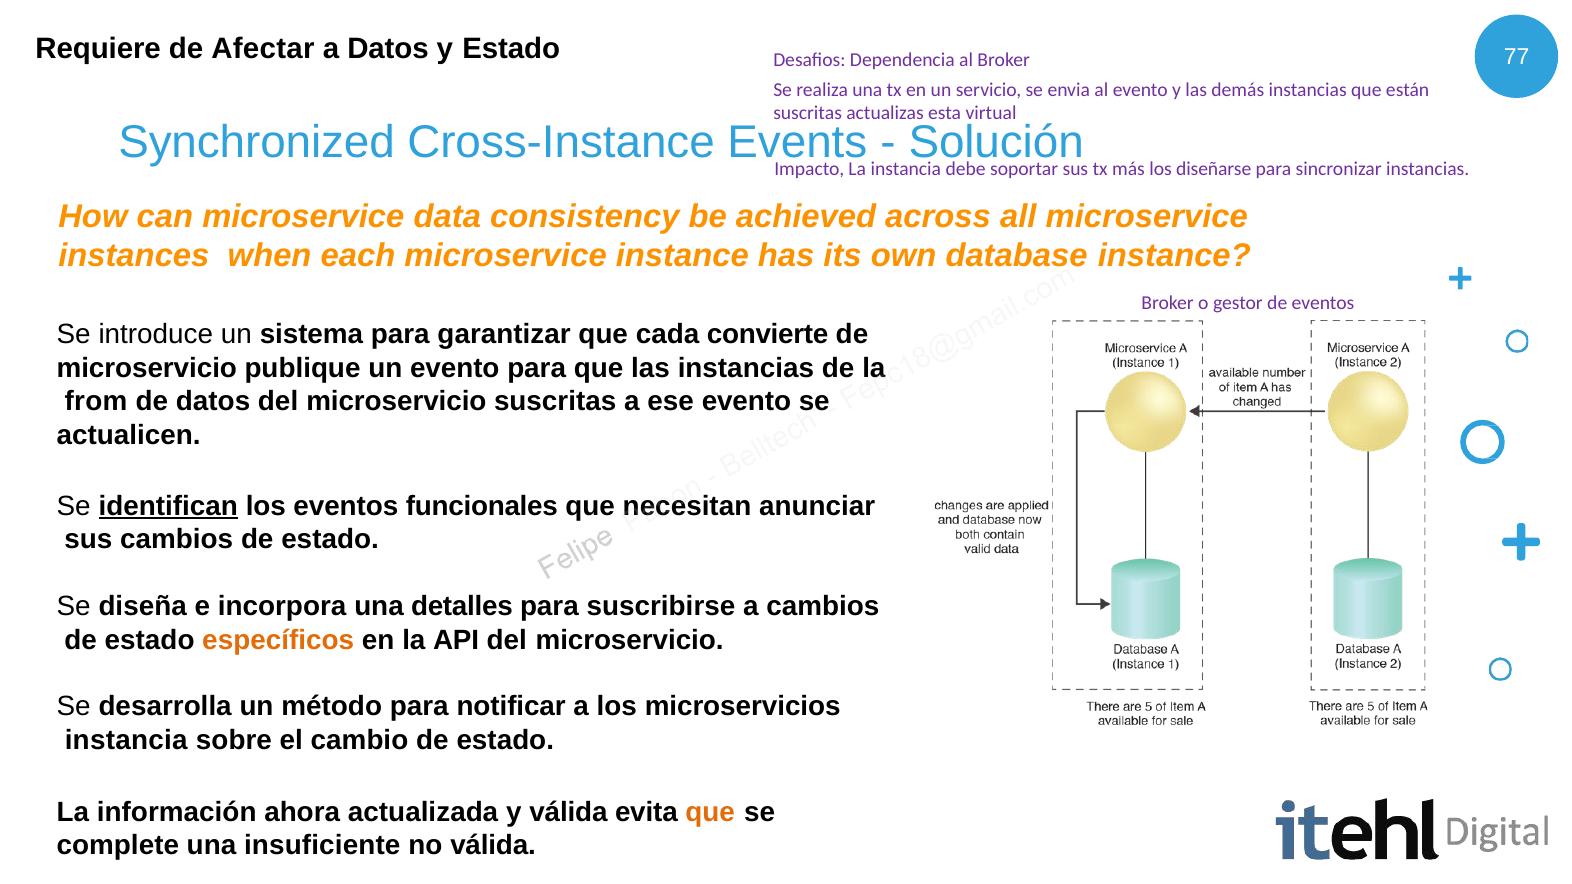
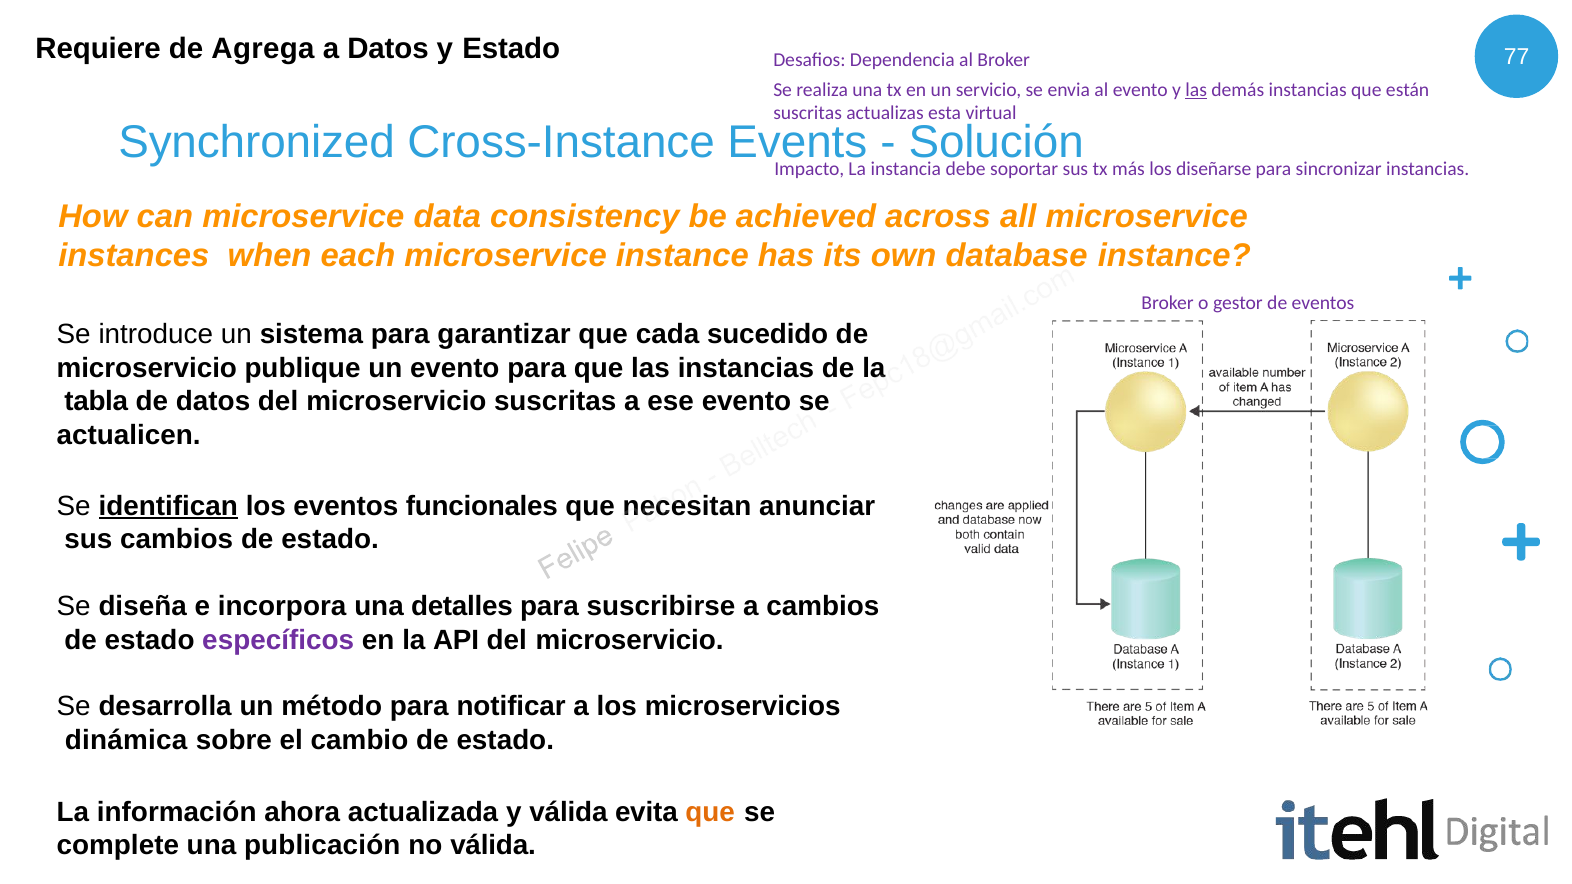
Afectar: Afectar -> Agrega
las at (1196, 90) underline: none -> present
convierte: convierte -> sucedido
from: from -> tabla
específicos colour: orange -> purple
instancia at (126, 740): instancia -> dinámica
insuficiente: insuficiente -> publicación
